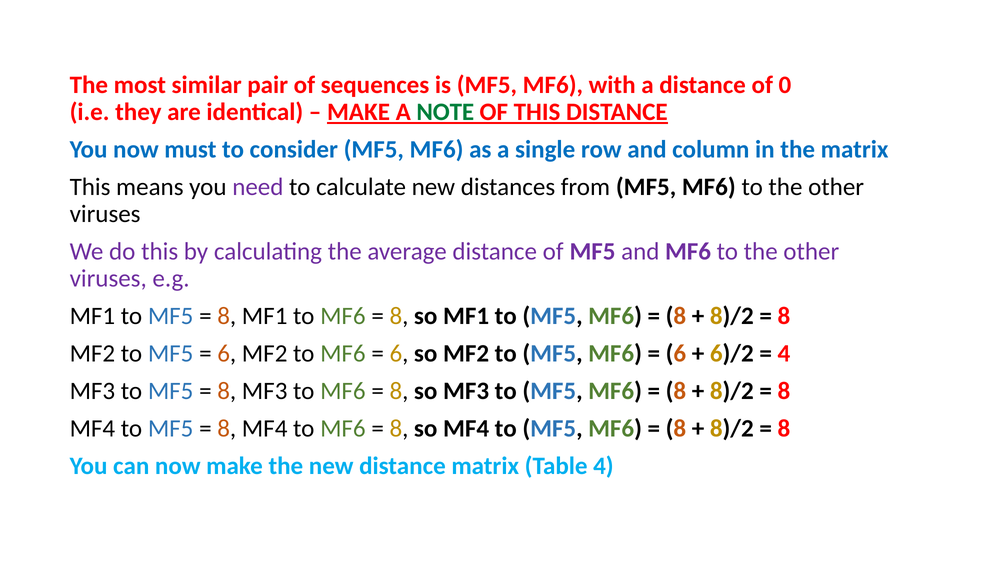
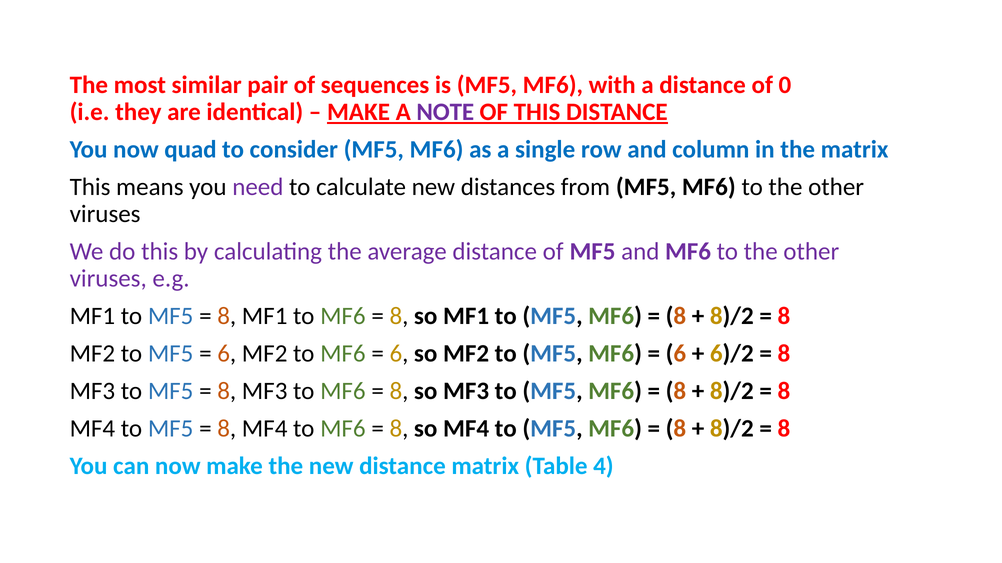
NOTE colour: green -> purple
must: must -> quad
4 at (784, 354): 4 -> 8
